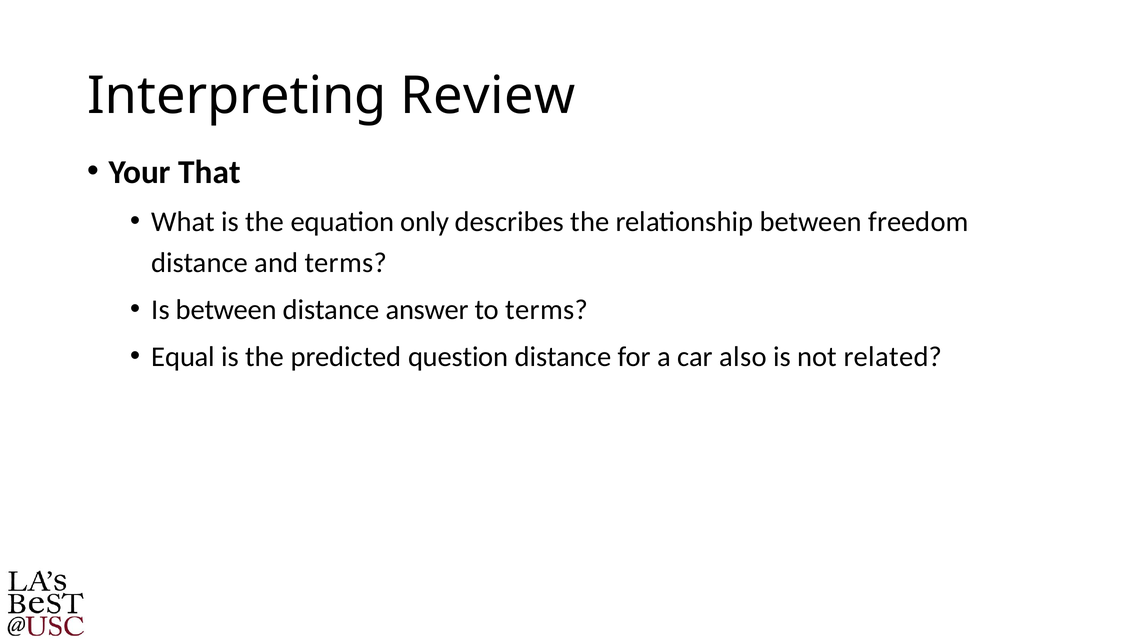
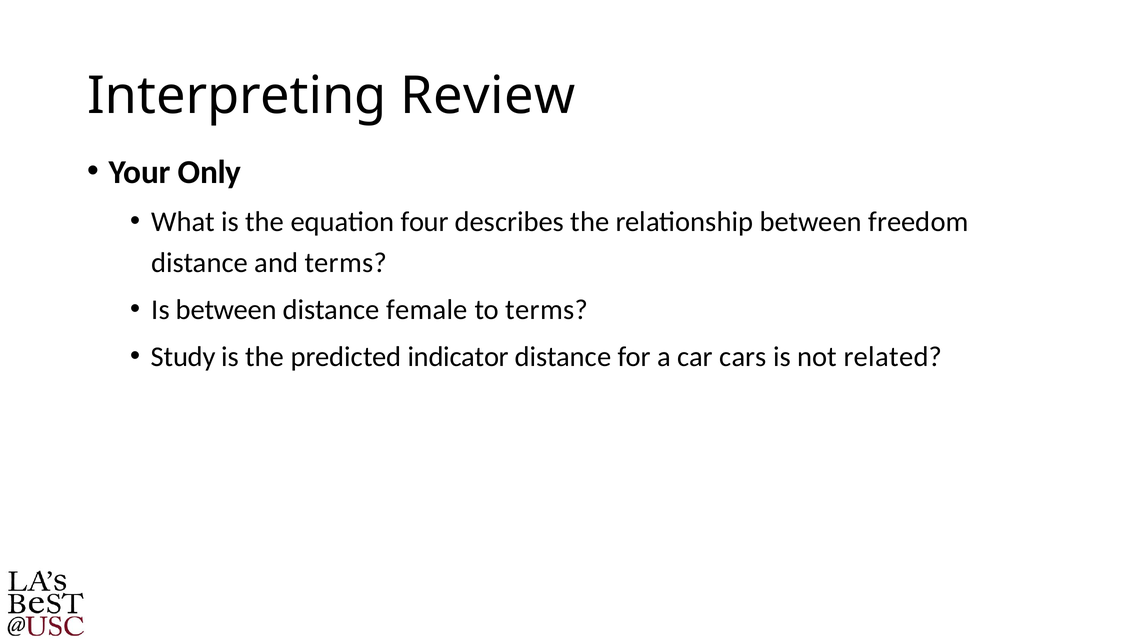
That: That -> Only
only: only -> four
answer: answer -> female
Equal: Equal -> Study
question: question -> indicator
also: also -> cars
